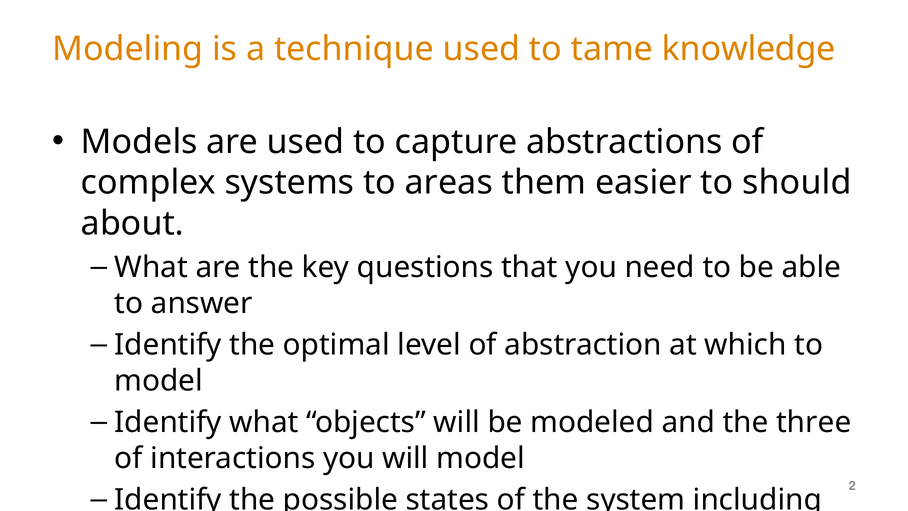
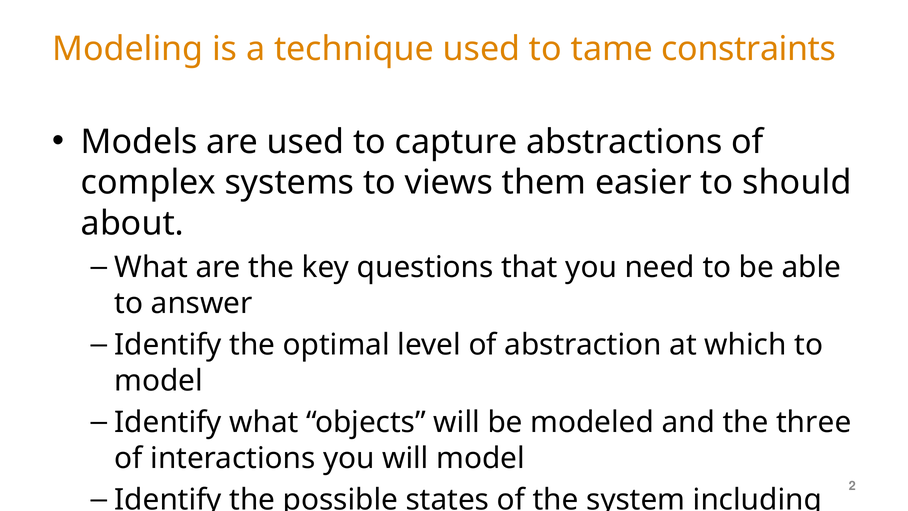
knowledge: knowledge -> constraints
areas: areas -> views
